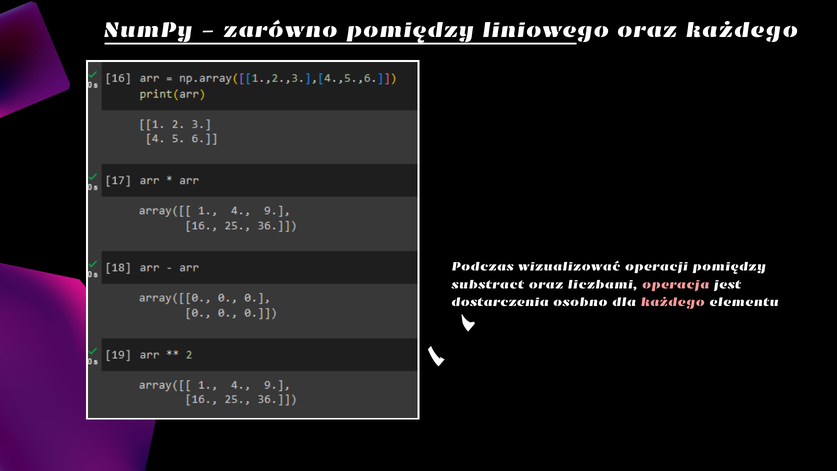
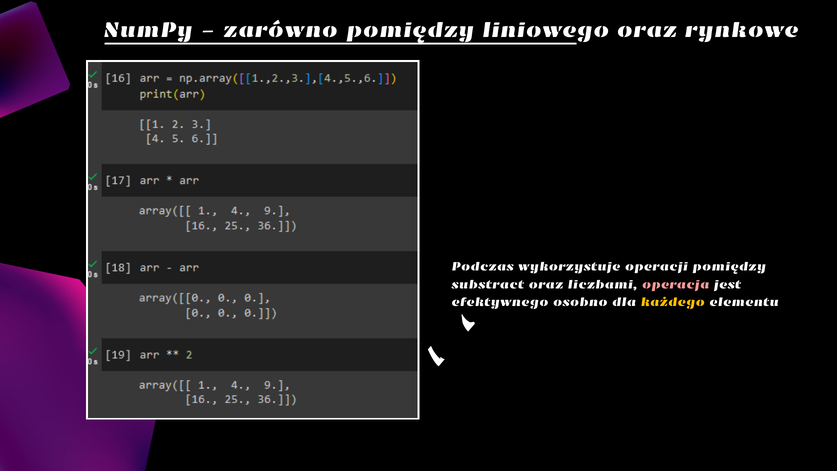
oraz każdego: każdego -> rynkowe
wizualizować: wizualizować -> wykorzystuje
dostarczenia: dostarczenia -> efektywnego
każdego at (673, 302) colour: pink -> yellow
